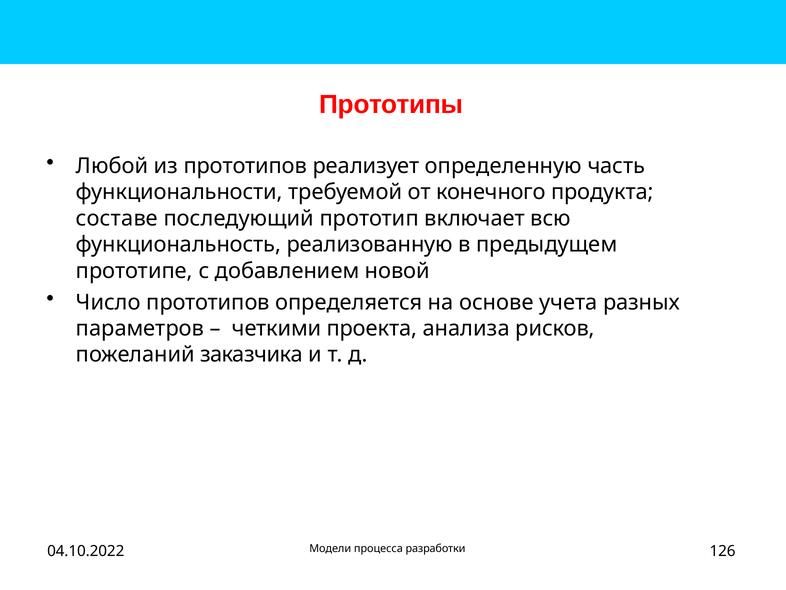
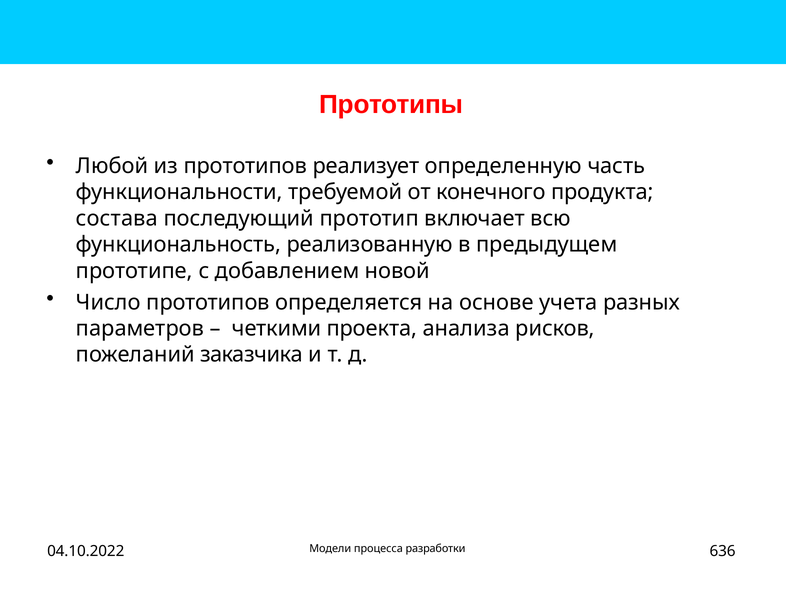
составе: составе -> состава
126: 126 -> 636
